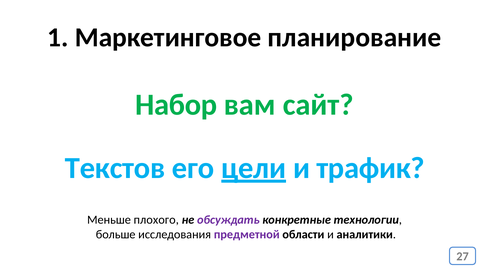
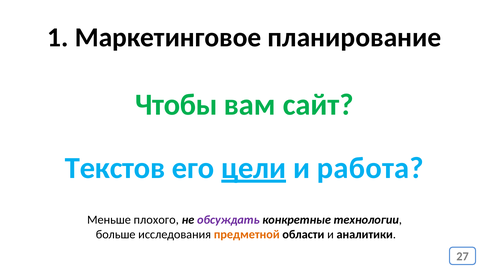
Набор: Набор -> Чтобы
трафик: трафик -> работа
предметной colour: purple -> orange
